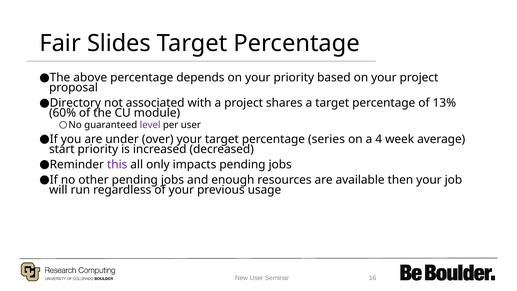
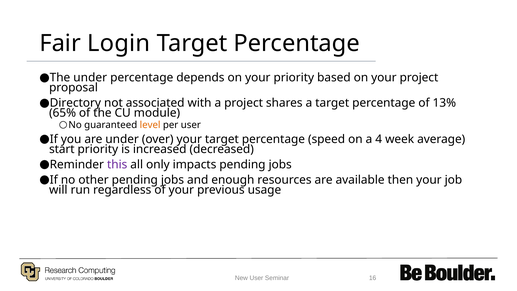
Slides: Slides -> Login
The above: above -> under
60%: 60% -> 65%
level colour: purple -> orange
series: series -> speed
